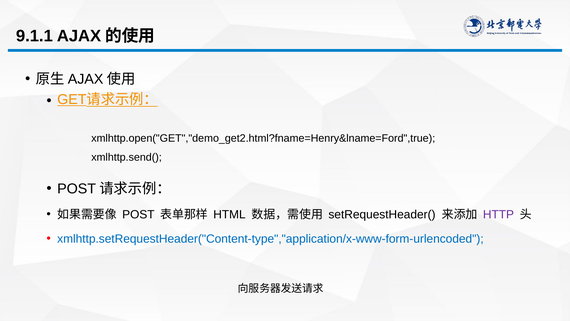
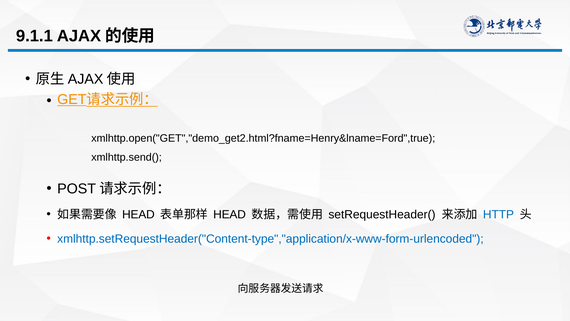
POST at (138, 214): POST -> HEAD
HTML at (229, 214): HTML -> HEAD
HTTP colour: purple -> blue
